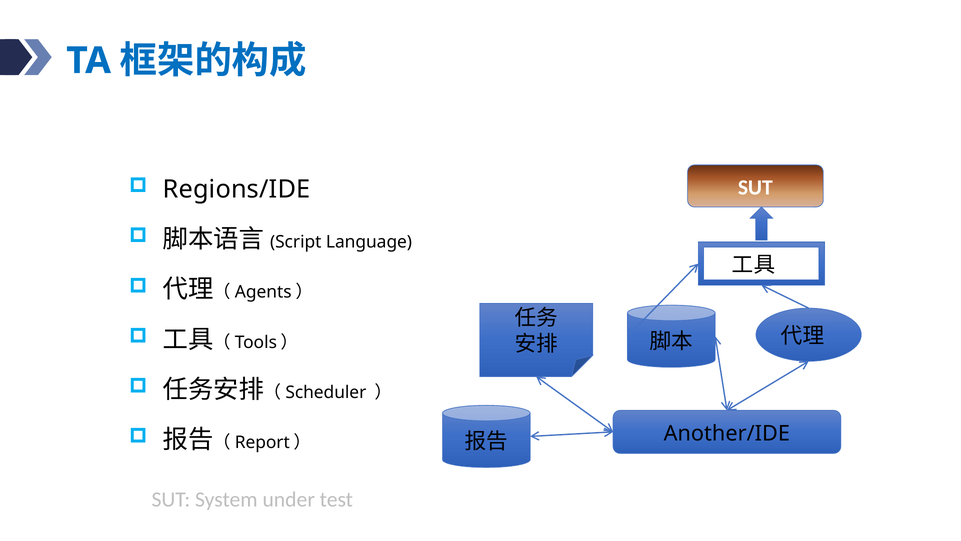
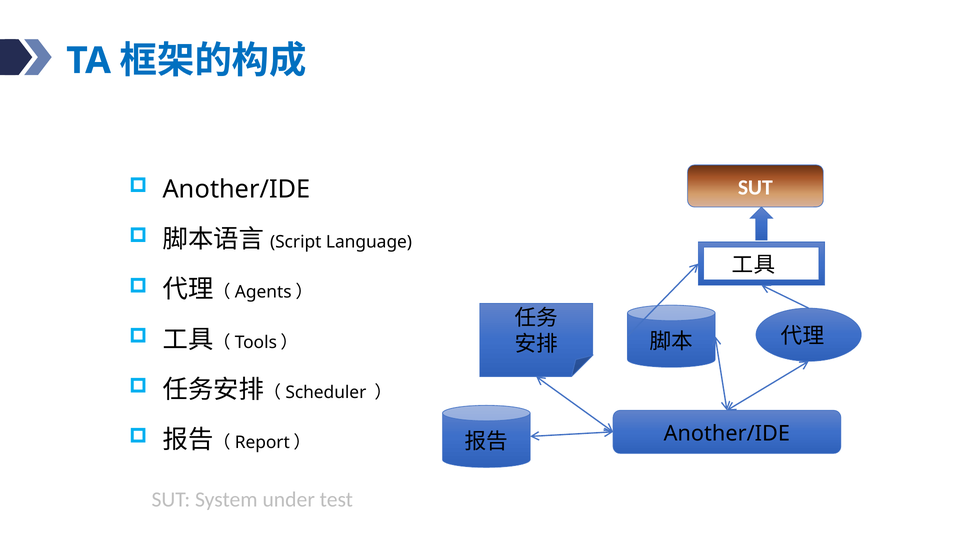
Regions/IDE at (237, 189): Regions/IDE -> Another/IDE
